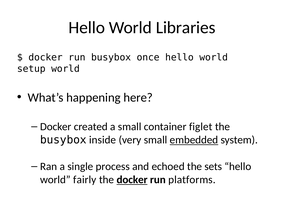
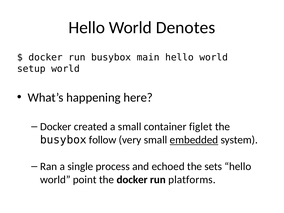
Libraries: Libraries -> Denotes
once: once -> main
inside: inside -> follow
fairly: fairly -> point
docker at (132, 180) underline: present -> none
